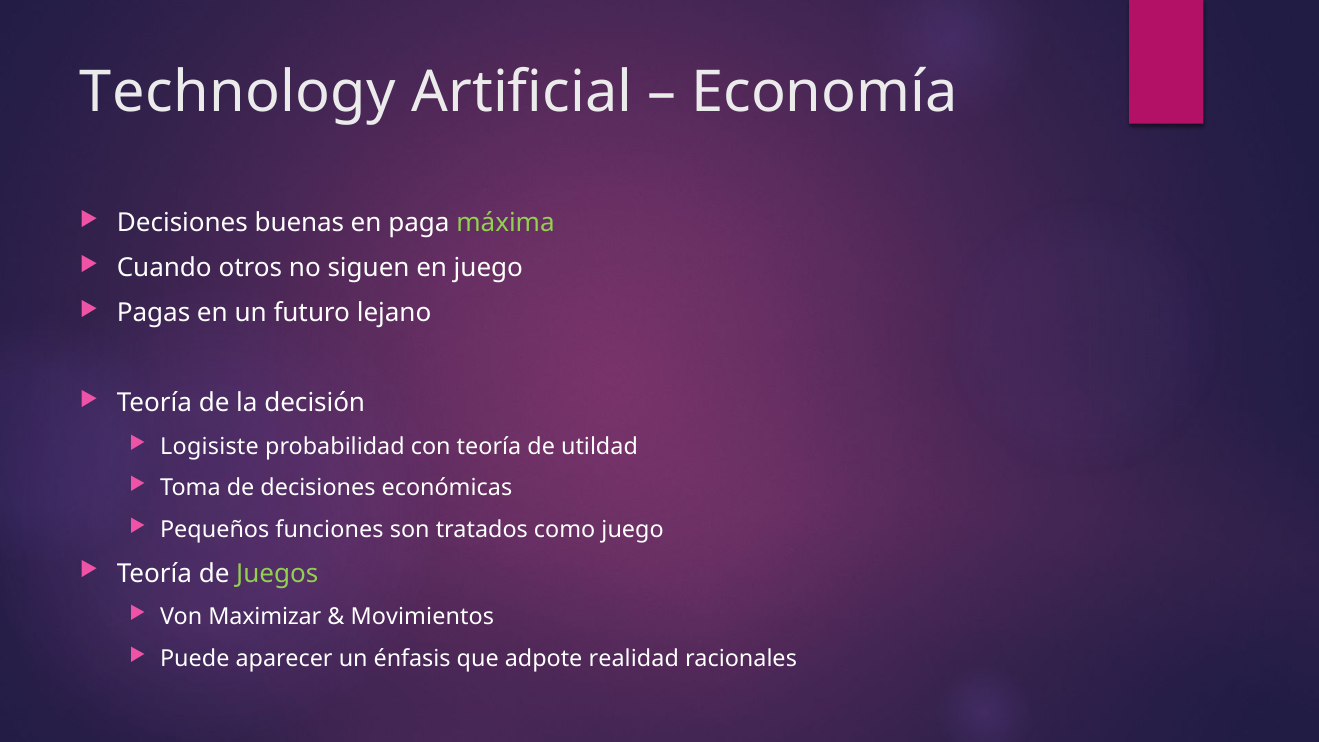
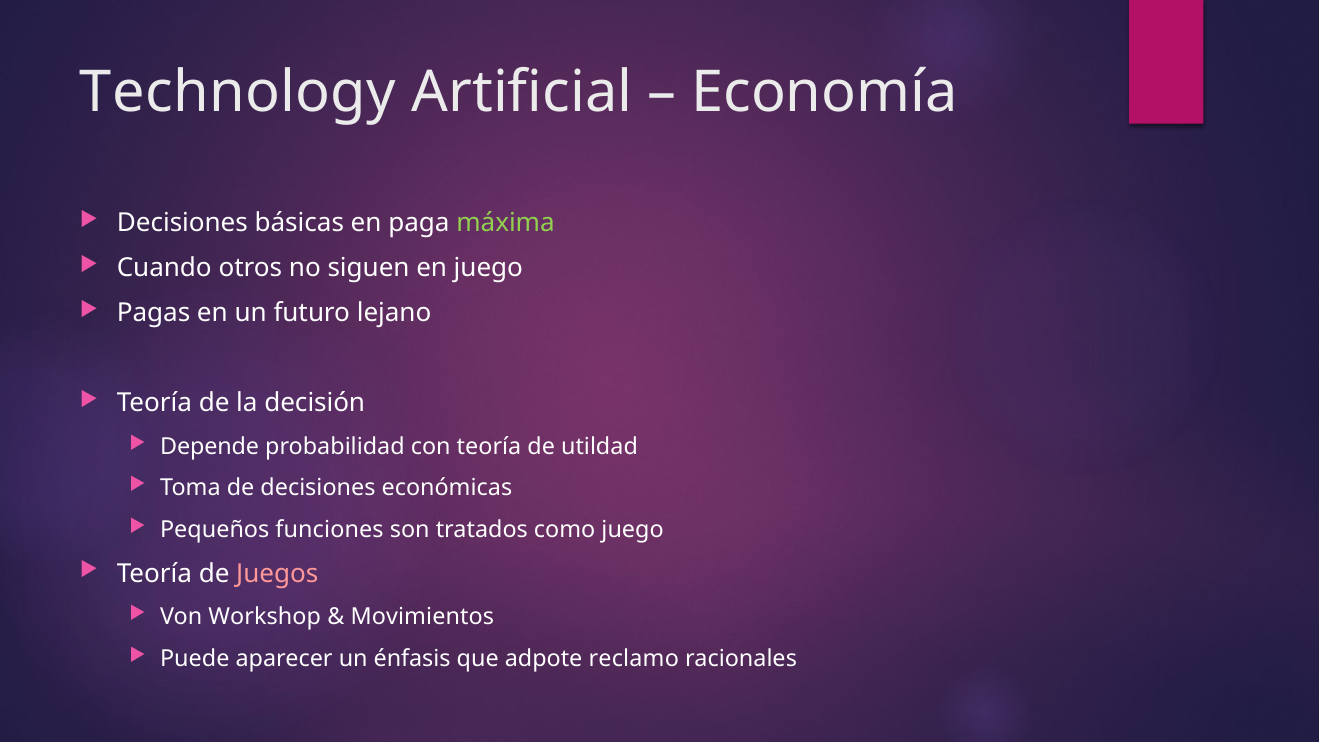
buenas: buenas -> básicas
Logisiste: Logisiste -> Depende
Juegos colour: light green -> pink
Maximizar: Maximizar -> Workshop
realidad: realidad -> reclamo
